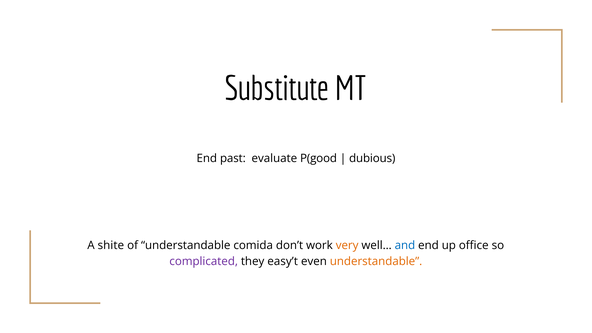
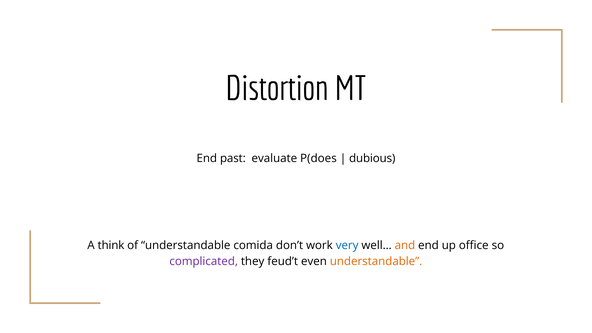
Substitute: Substitute -> Distortion
P(good: P(good -> P(does
shite: shite -> think
very colour: orange -> blue
and colour: blue -> orange
easy’t: easy’t -> feud’t
